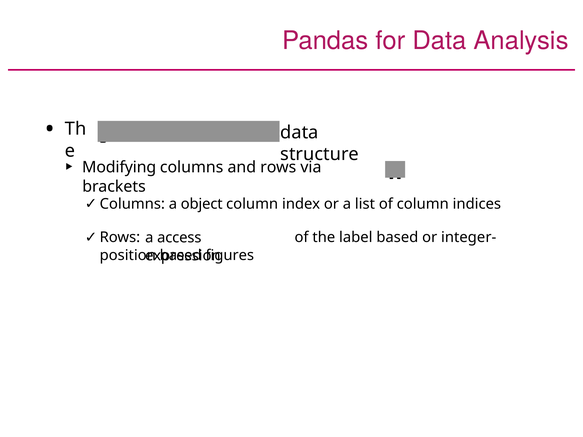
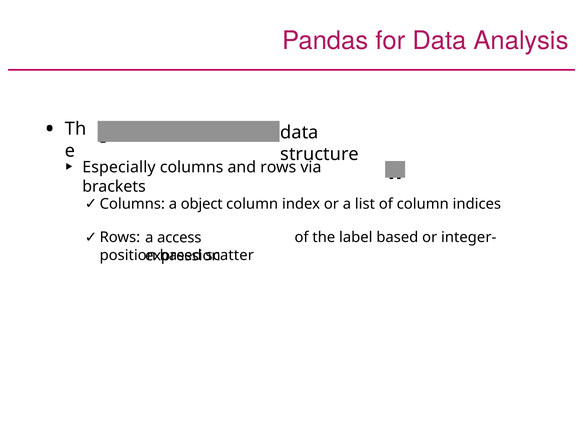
Modifying: Modifying -> Especially
figures: figures -> scatter
